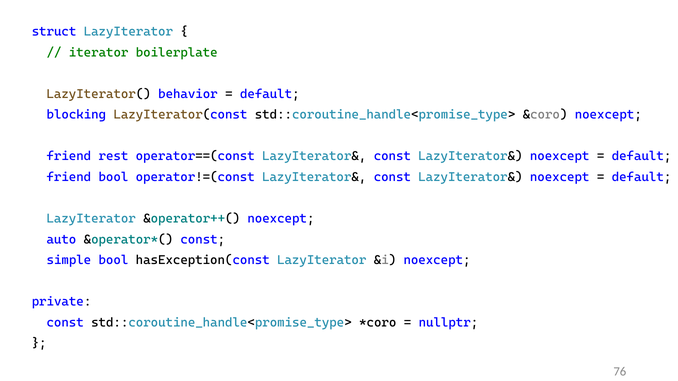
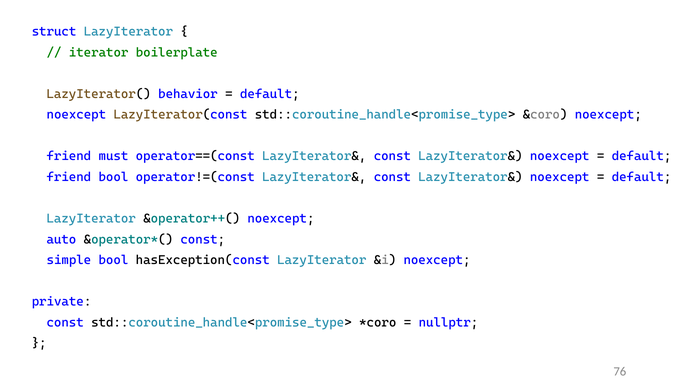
blocking at (76, 115): blocking -> noexcept
rest: rest -> must
